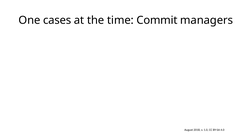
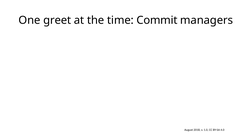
cases: cases -> greet
